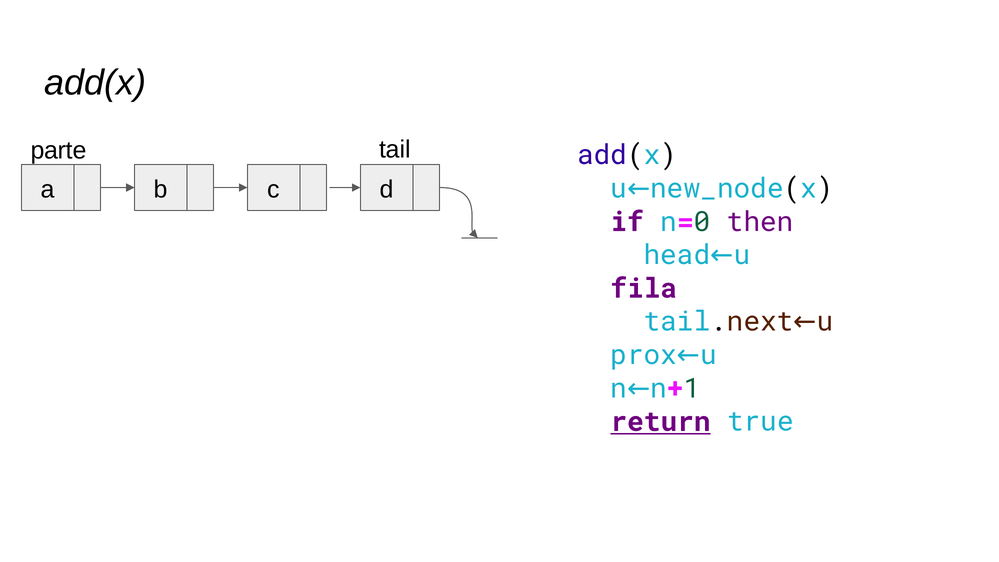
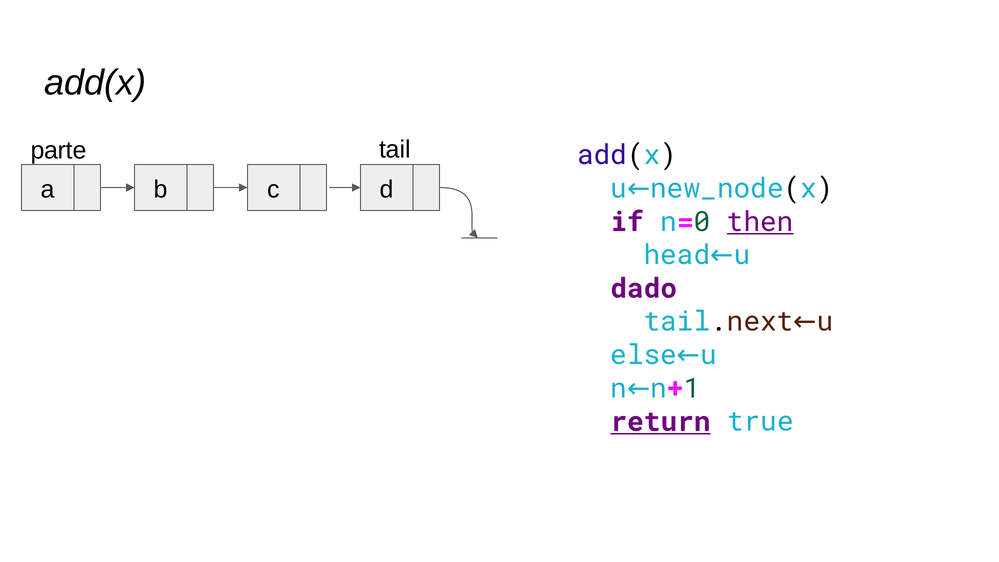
then underline: none -> present
fila: fila -> dado
prox: prox -> else
